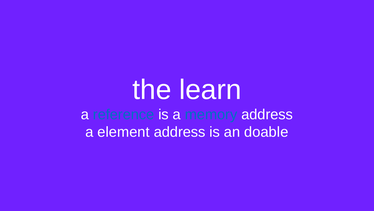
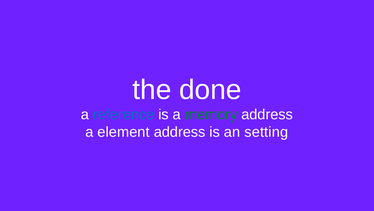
learn: learn -> done
memory colour: blue -> green
doable: doable -> setting
